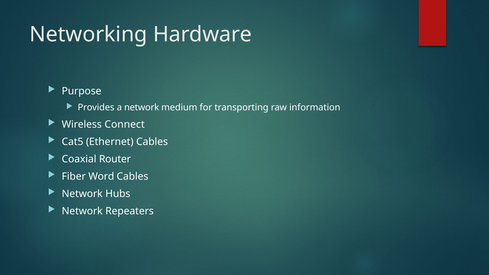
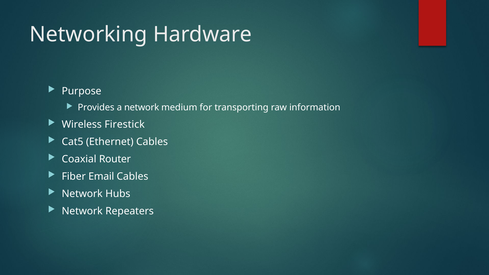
Connect: Connect -> Firestick
Word: Word -> Email
